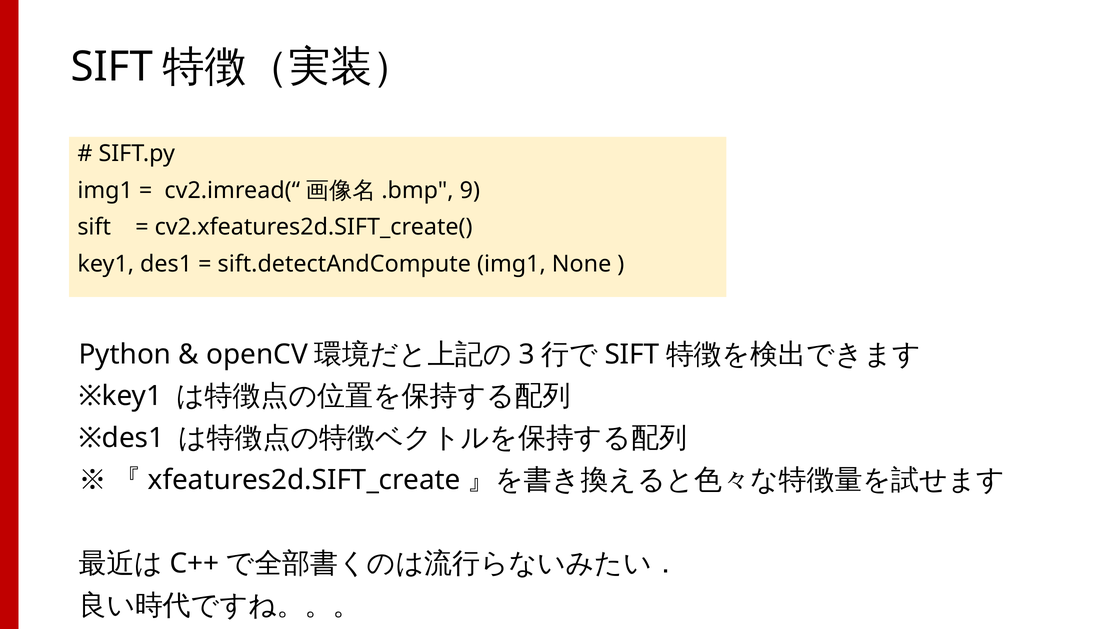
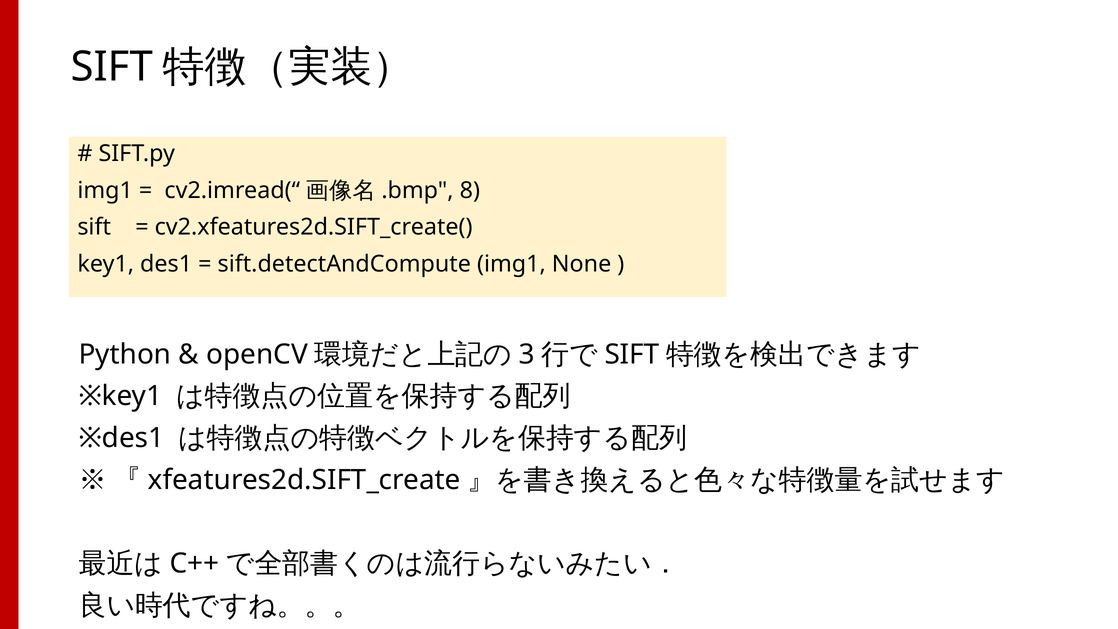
9: 9 -> 8
